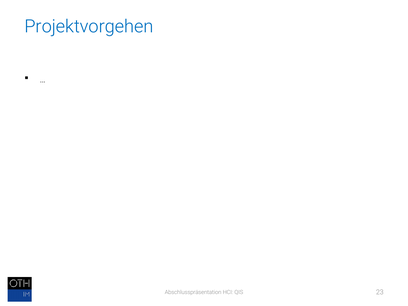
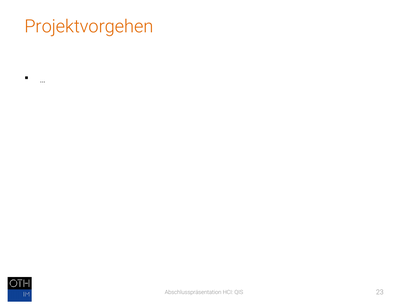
Projektvorgehen colour: blue -> orange
